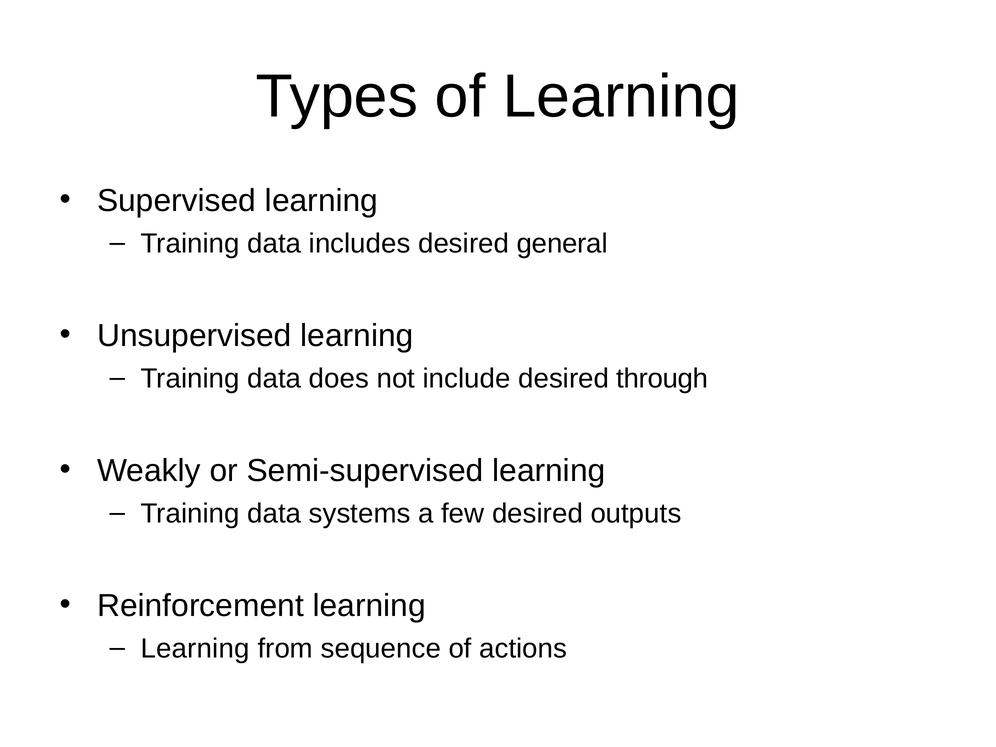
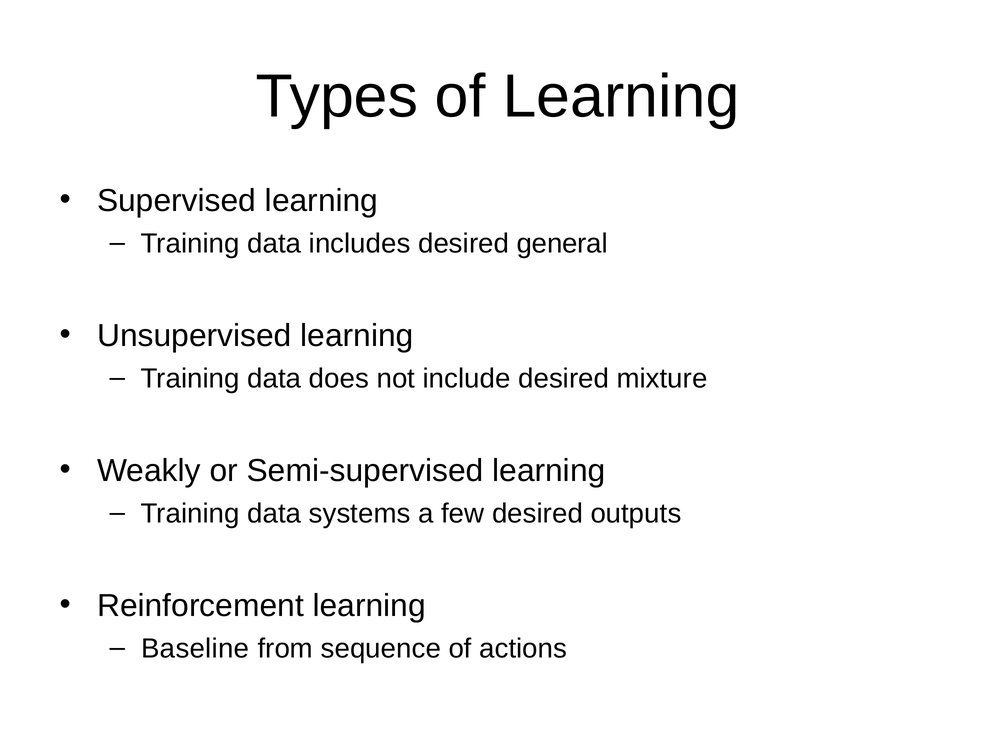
through: through -> mixture
Learning at (195, 649): Learning -> Baseline
